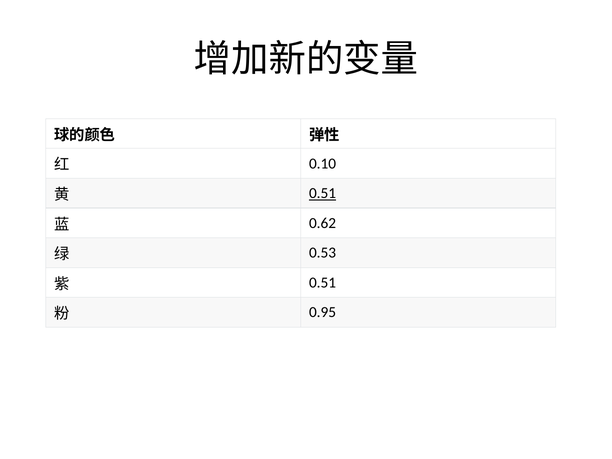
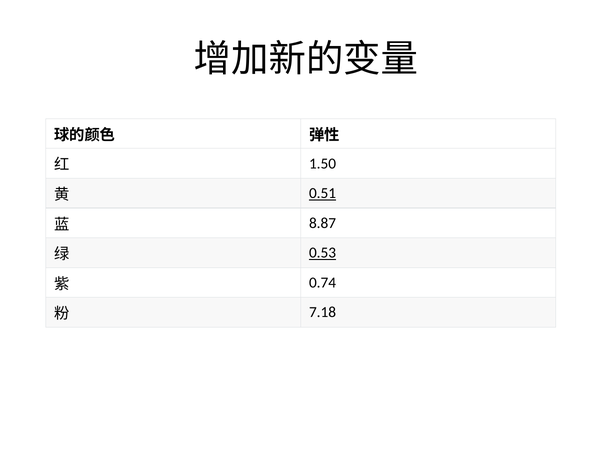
0.10: 0.10 -> 1.50
0.62: 0.62 -> 8.87
0.53 underline: none -> present
0.51 at (323, 283): 0.51 -> 0.74
0.95: 0.95 -> 7.18
